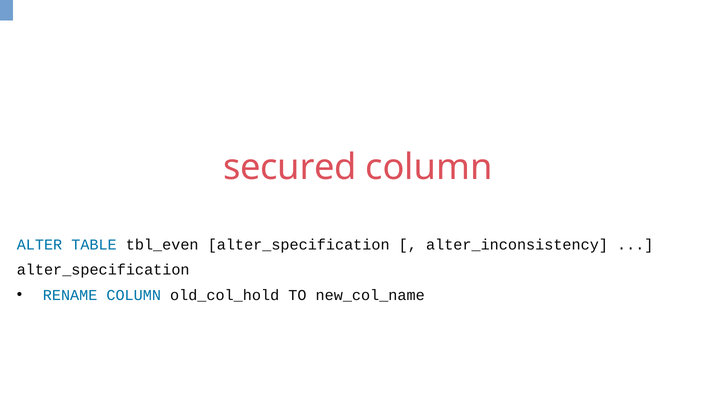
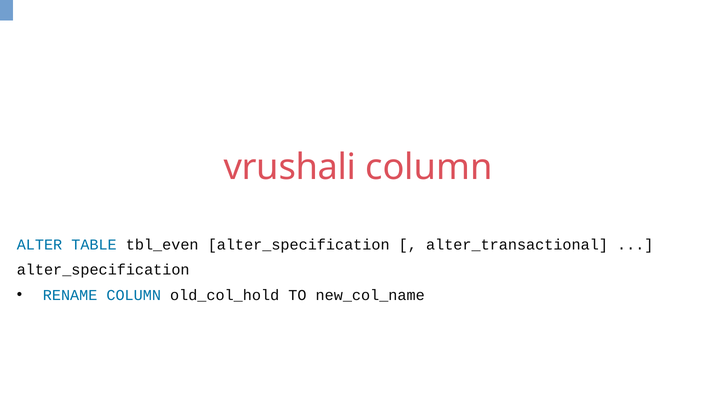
secured: secured -> vrushali
alter_inconsistency: alter_inconsistency -> alter_transactional
